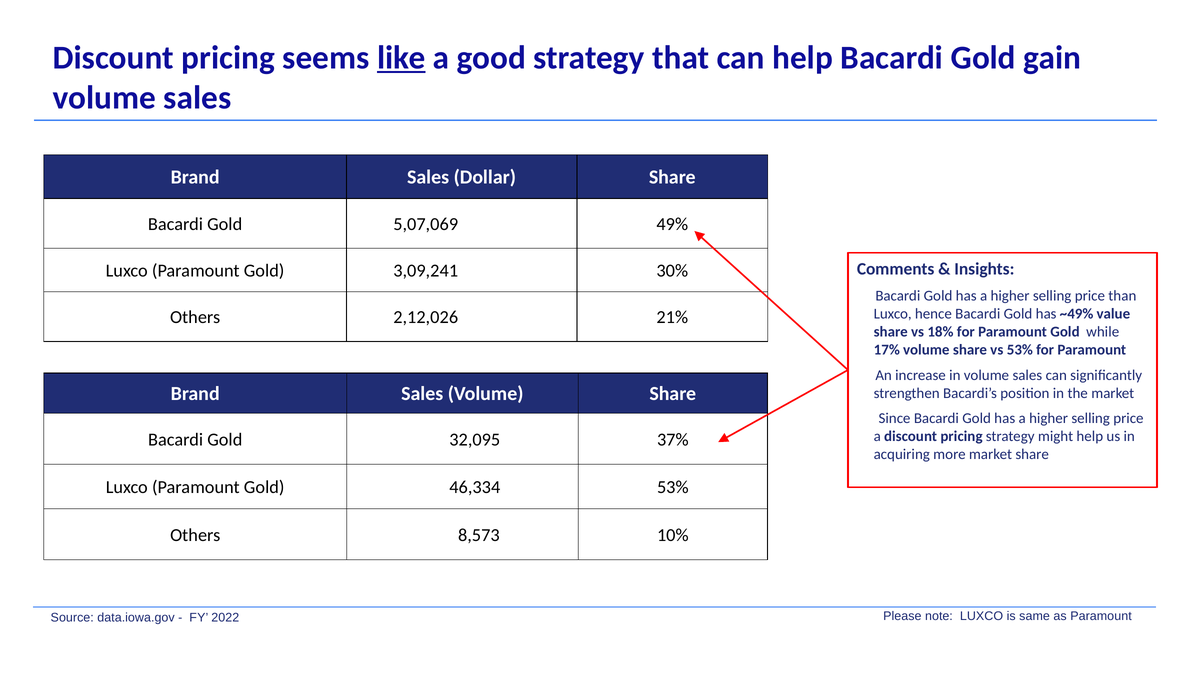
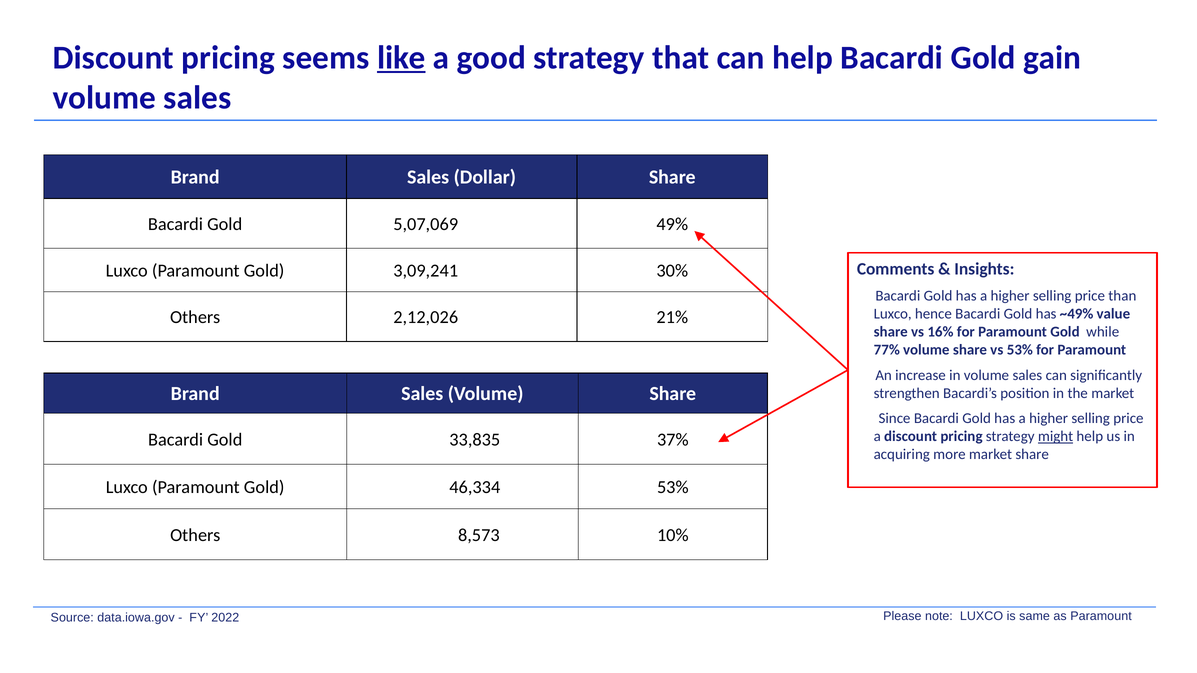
18%: 18% -> 16%
17%: 17% -> 77%
might underline: none -> present
32,095: 32,095 -> 33,835
